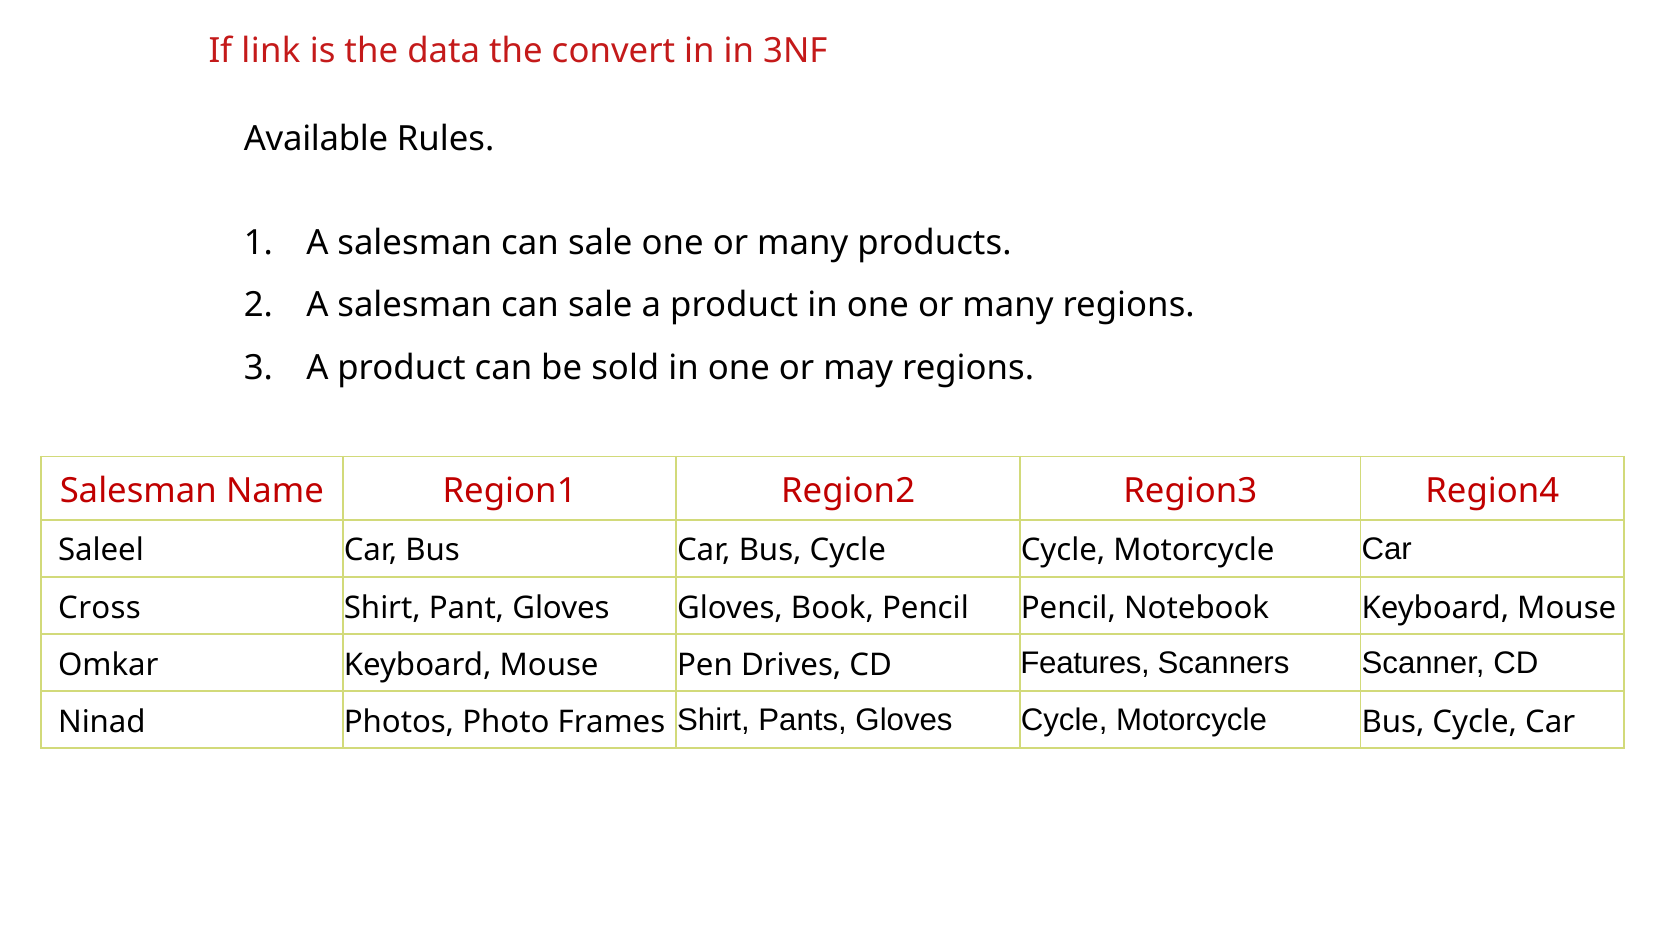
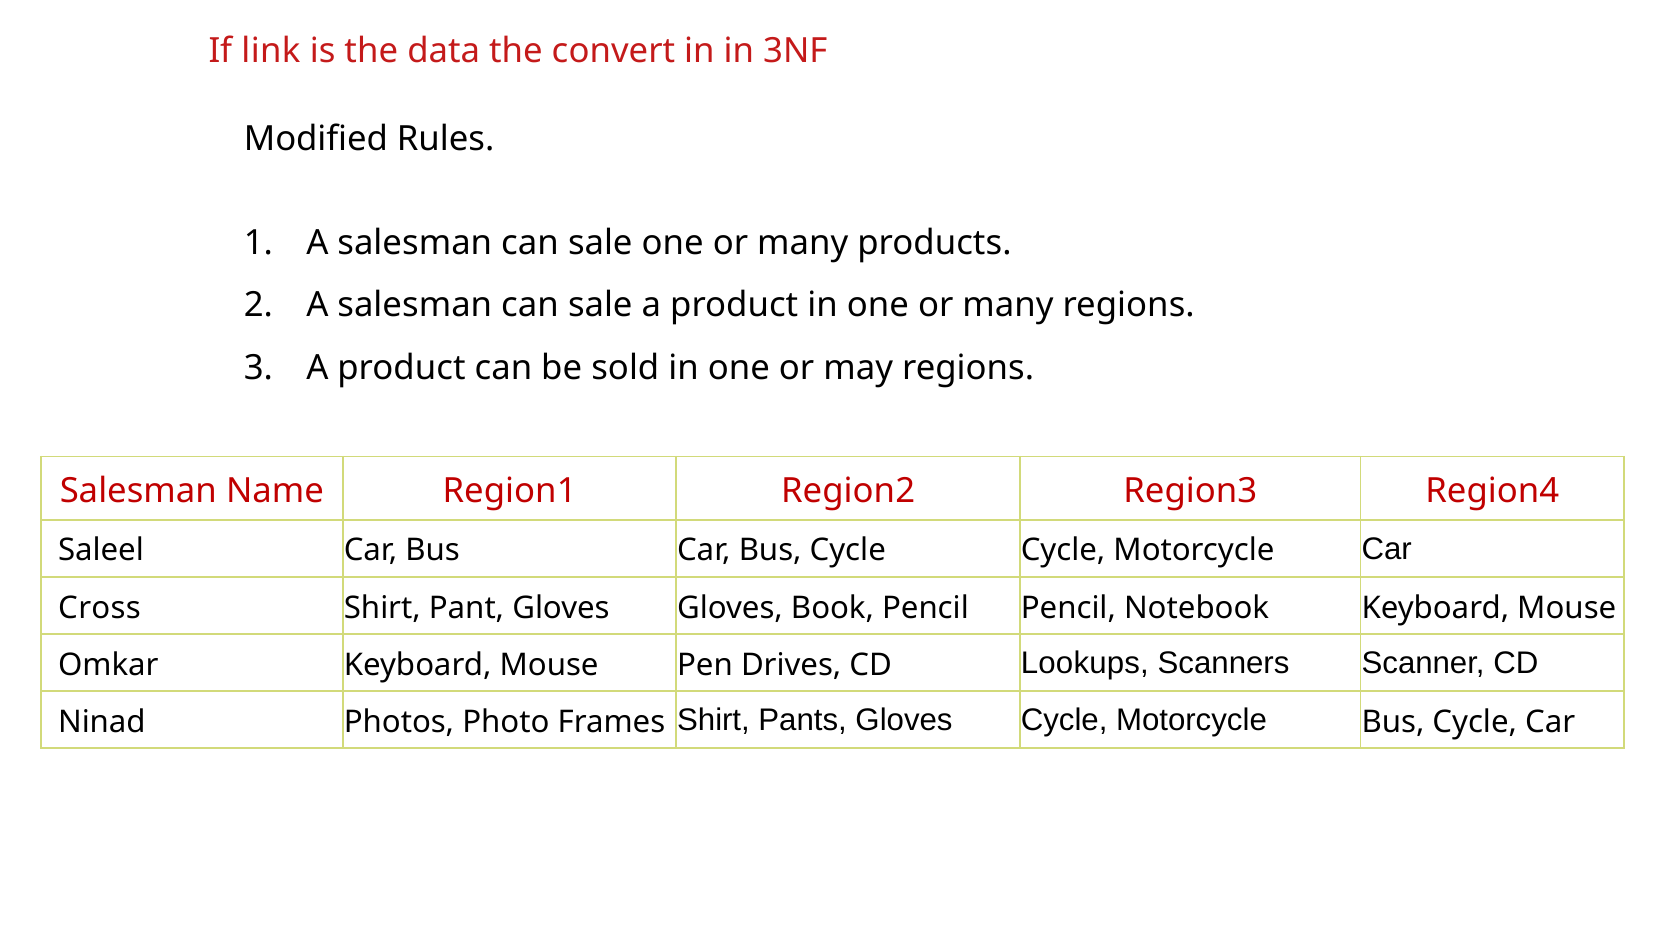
Available: Available -> Modified
Features: Features -> Lookups
